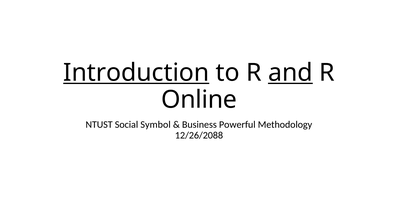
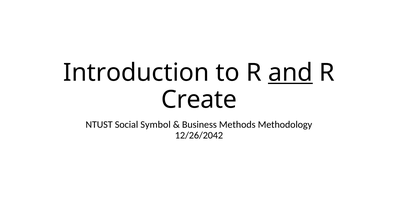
Introduction underline: present -> none
Online: Online -> Create
Powerful: Powerful -> Methods
12/26/2088: 12/26/2088 -> 12/26/2042
